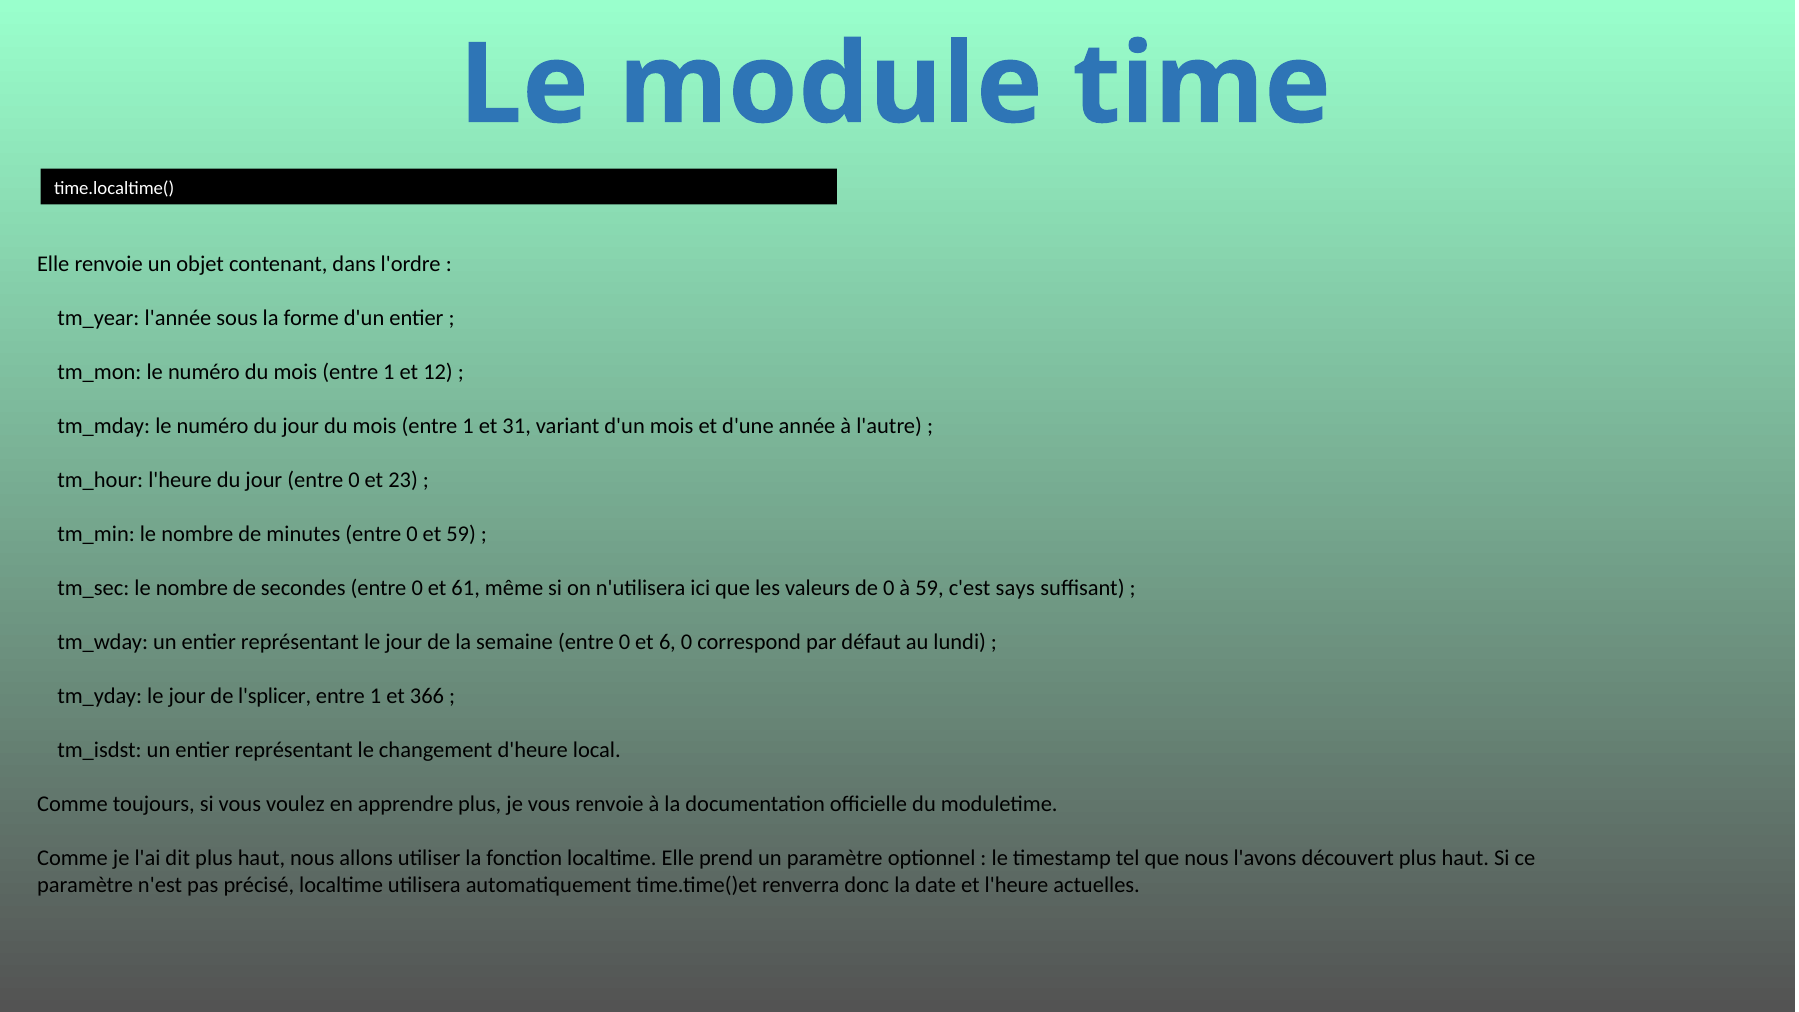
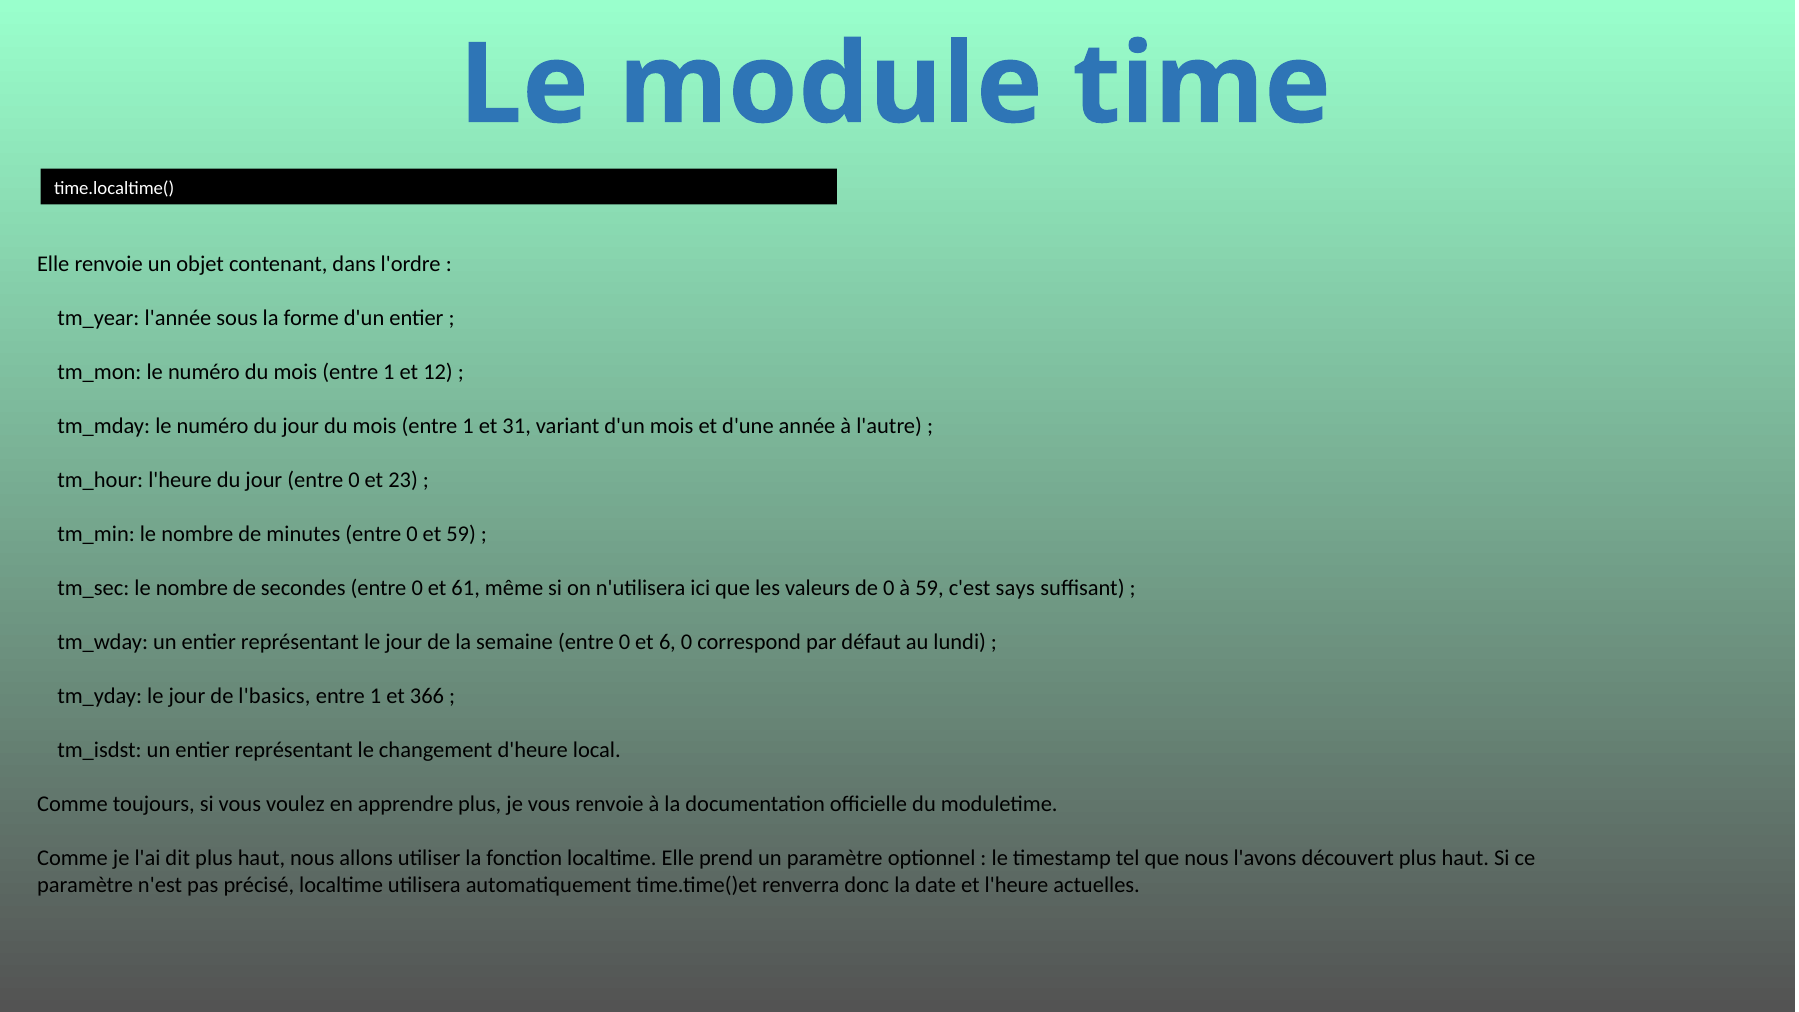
l'splicer: l'splicer -> l'basics
